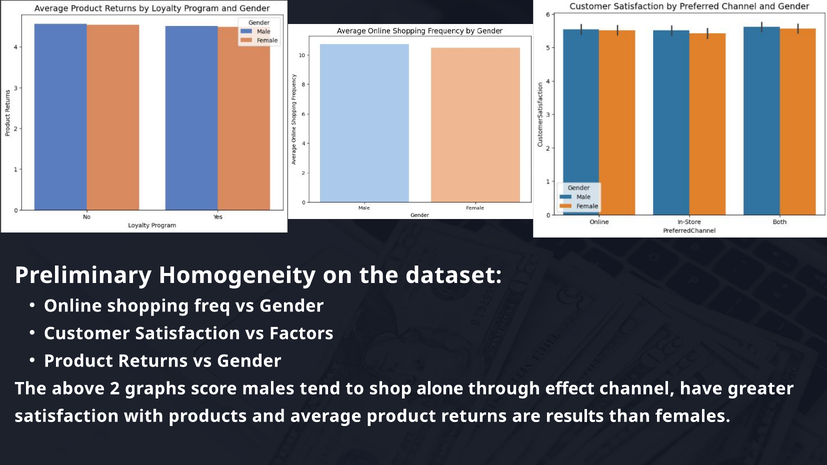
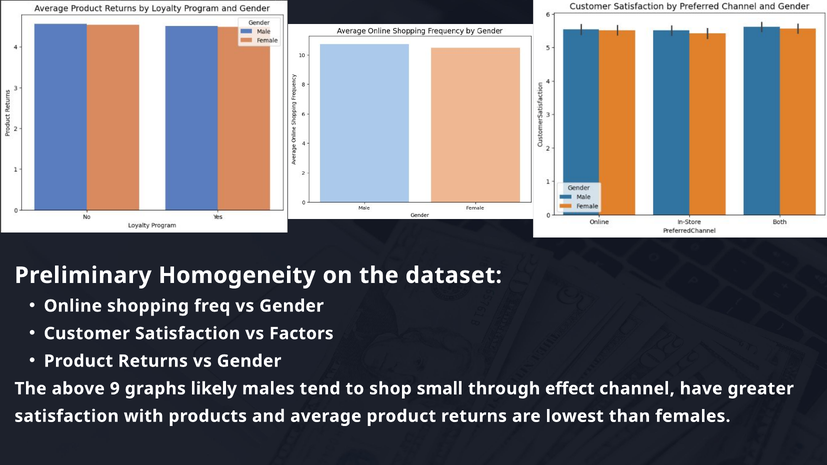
2: 2 -> 9
score: score -> likely
alone: alone -> small
results: results -> lowest
